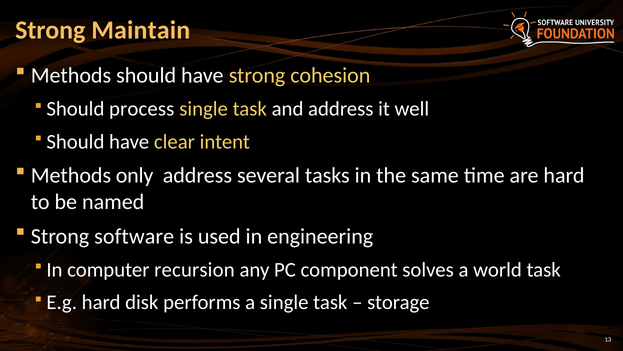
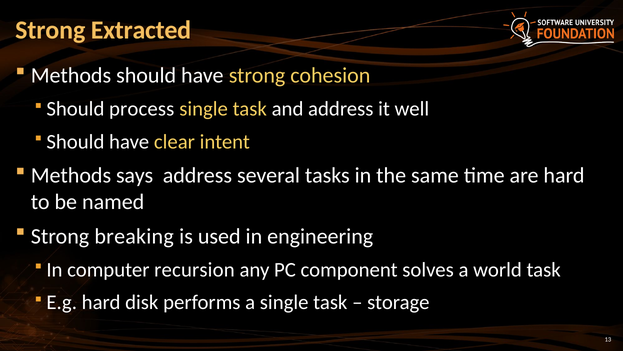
Maintain: Maintain -> Extracted
only: only -> says
software: software -> breaking
